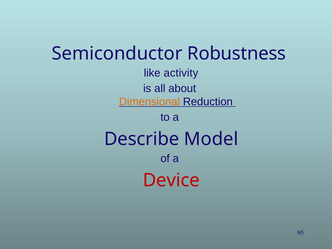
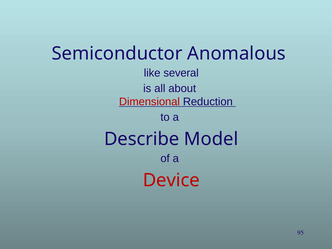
Robustness: Robustness -> Anomalous
activity: activity -> several
Dimensional colour: orange -> red
